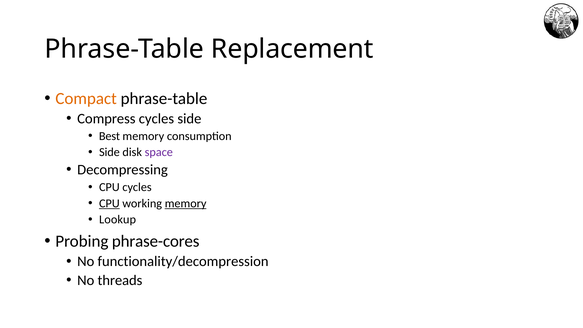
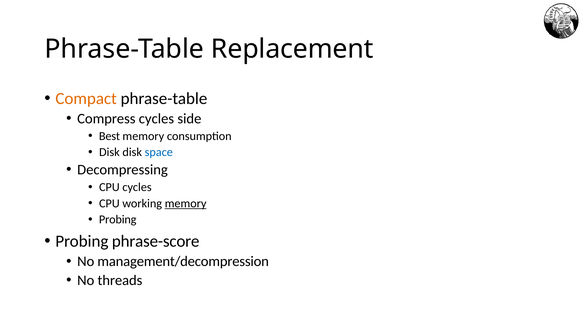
Side at (109, 152): Side -> Disk
space colour: purple -> blue
CPU at (109, 203) underline: present -> none
Lookup at (118, 220): Lookup -> Probing
phrase-cores: phrase-cores -> phrase-score
functionality/decompression: functionality/decompression -> management/decompression
